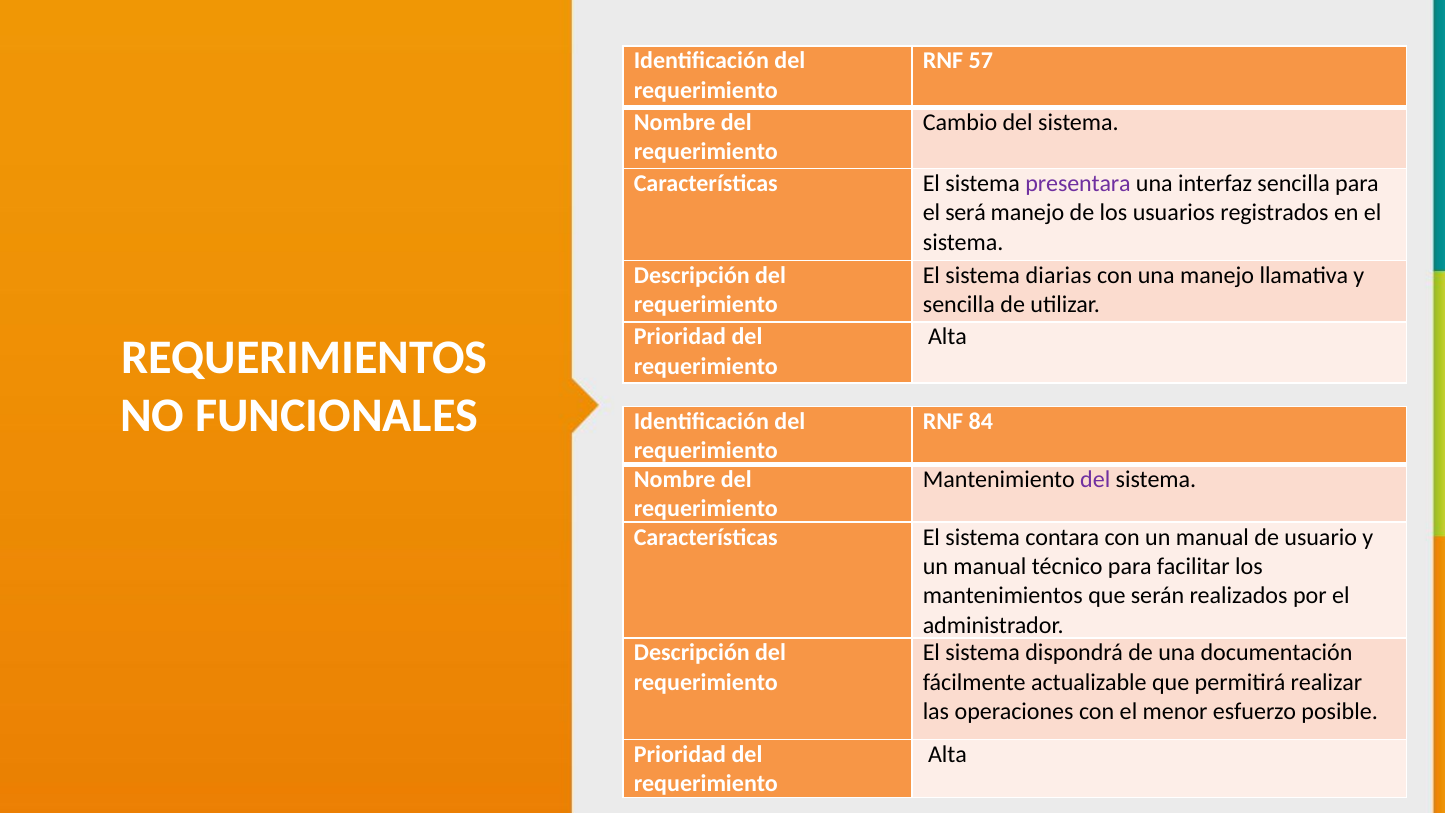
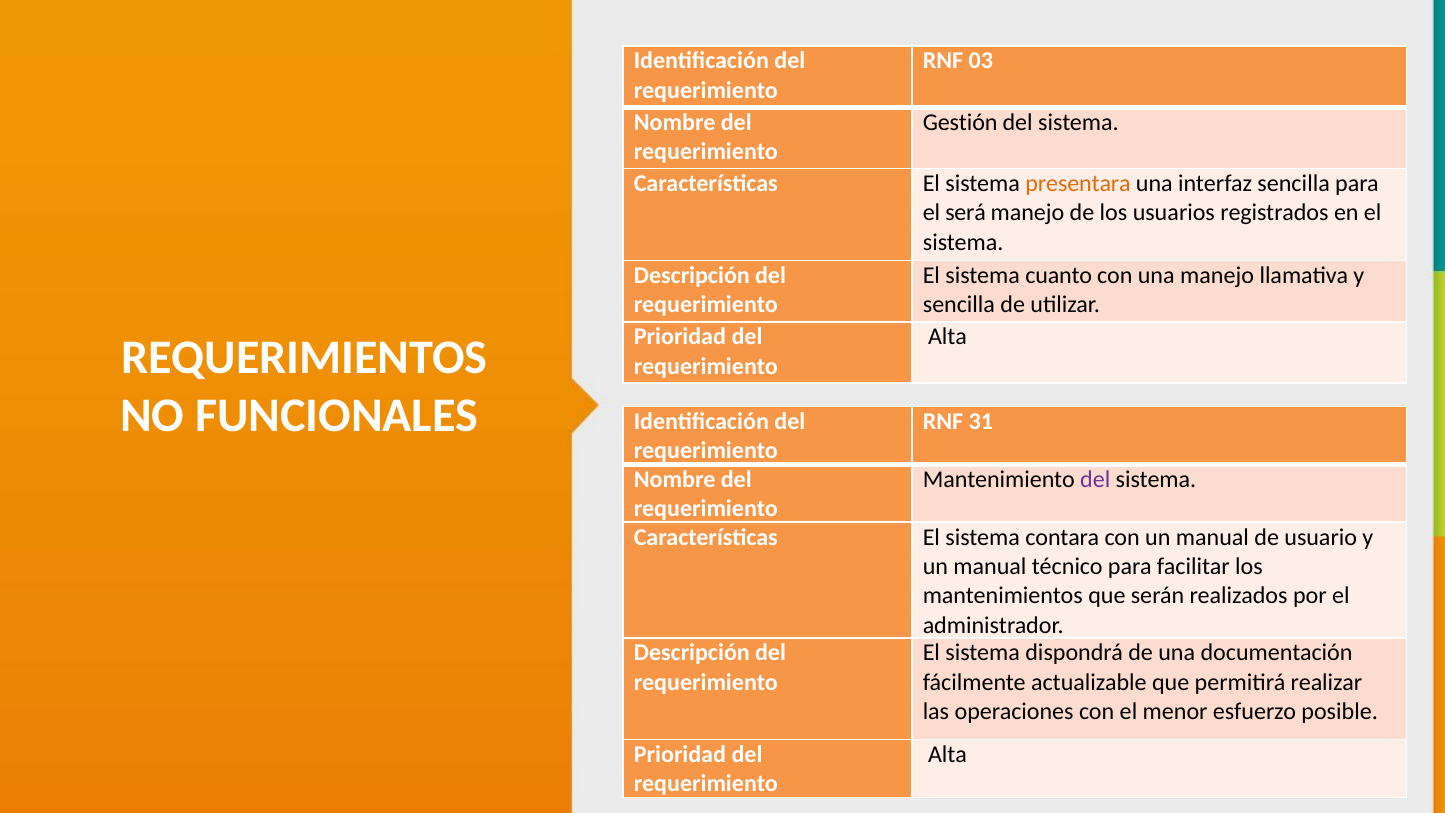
57: 57 -> 03
Cambio: Cambio -> Gestión
presentara colour: purple -> orange
diarias: diarias -> cuanto
84: 84 -> 31
